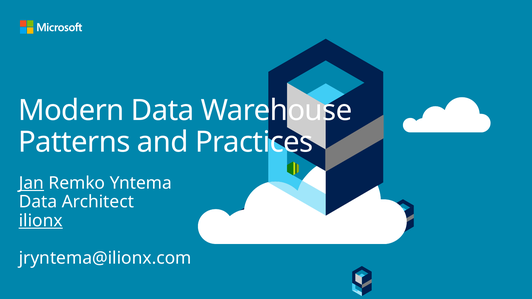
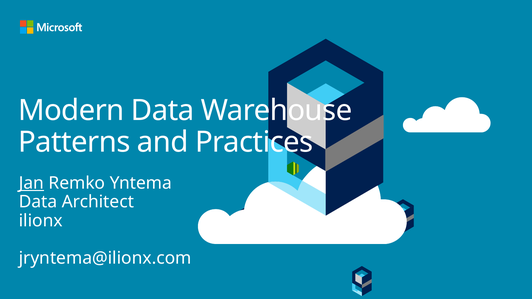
ilionx underline: present -> none
